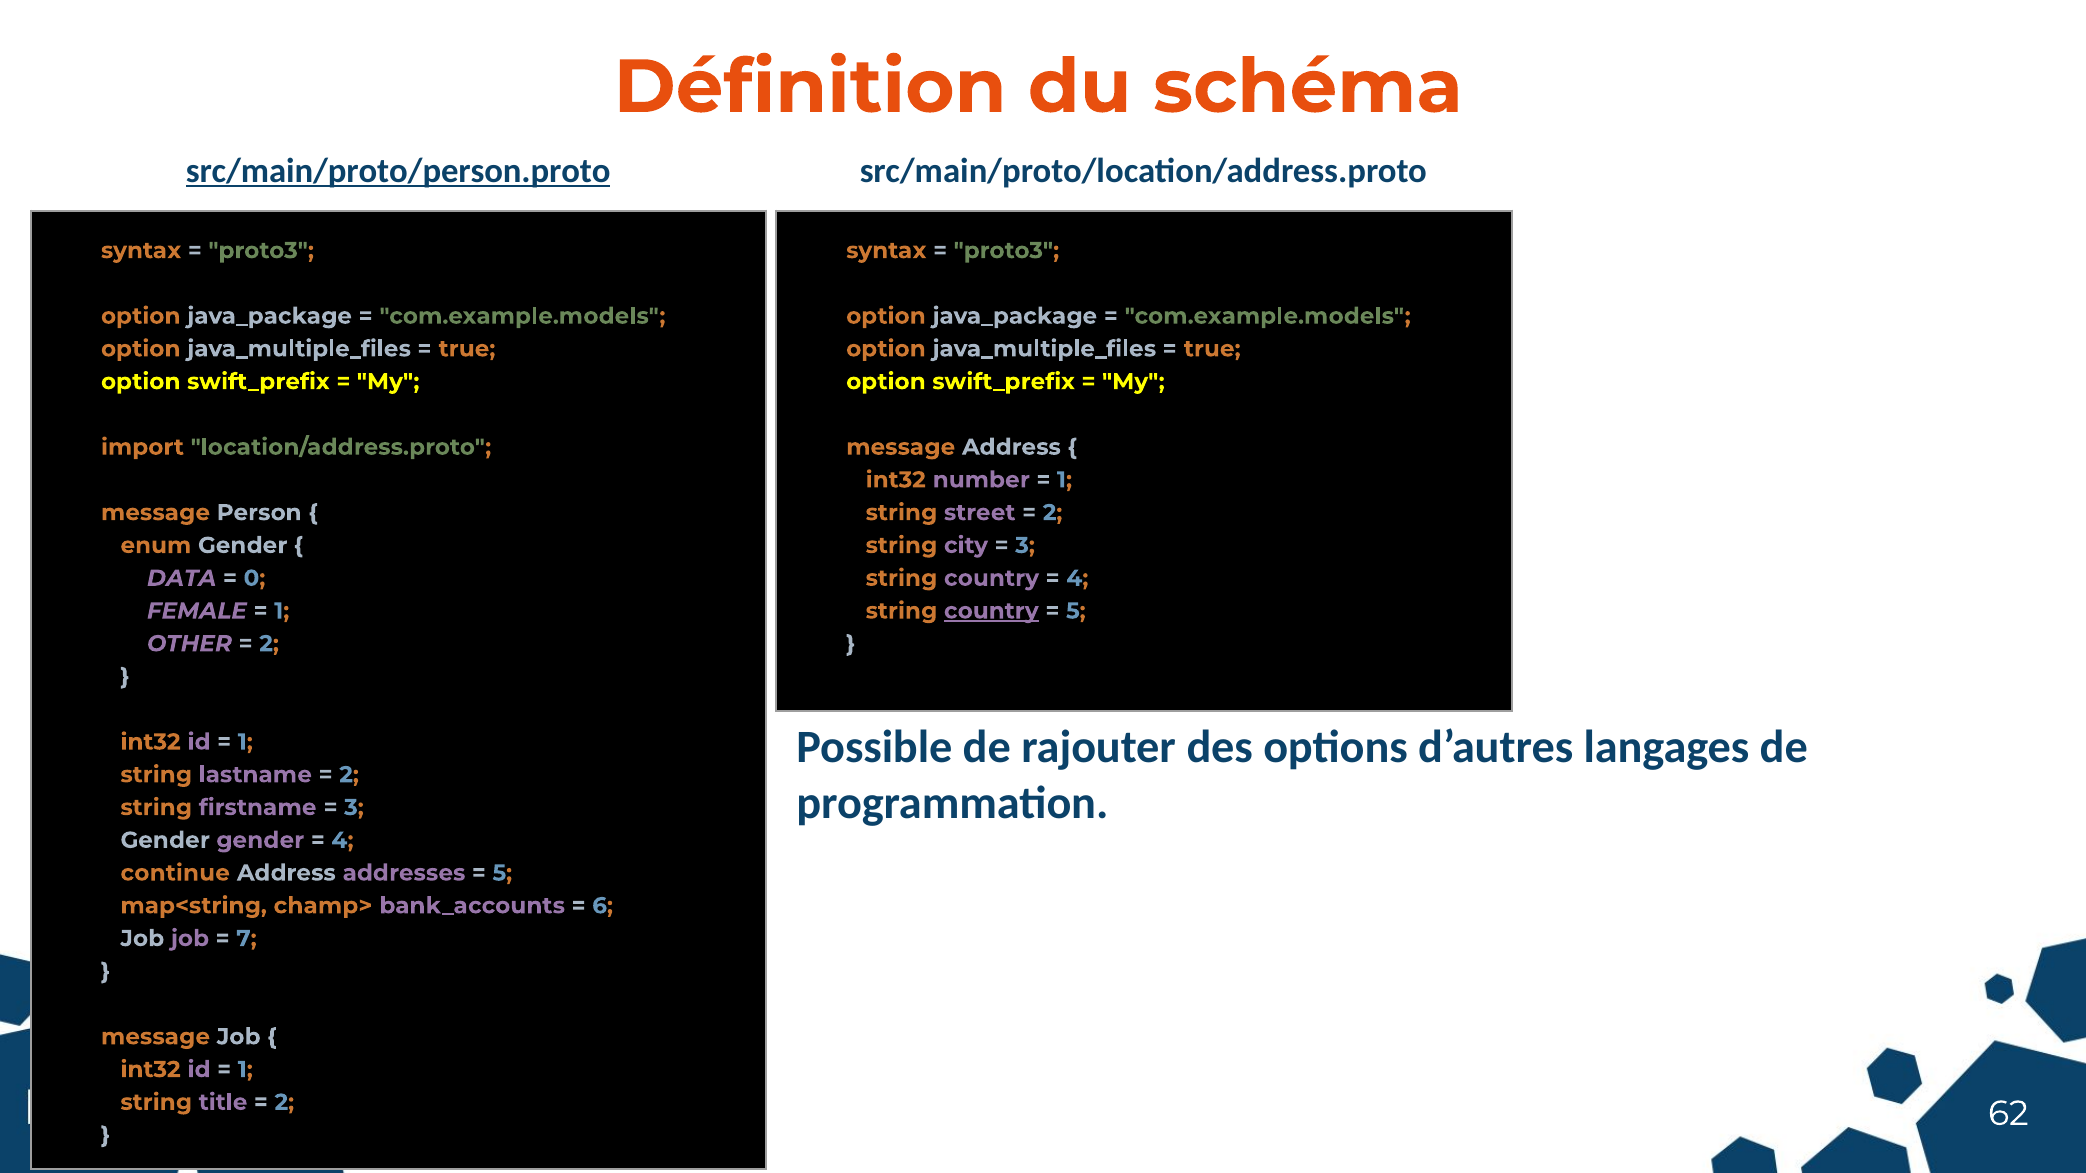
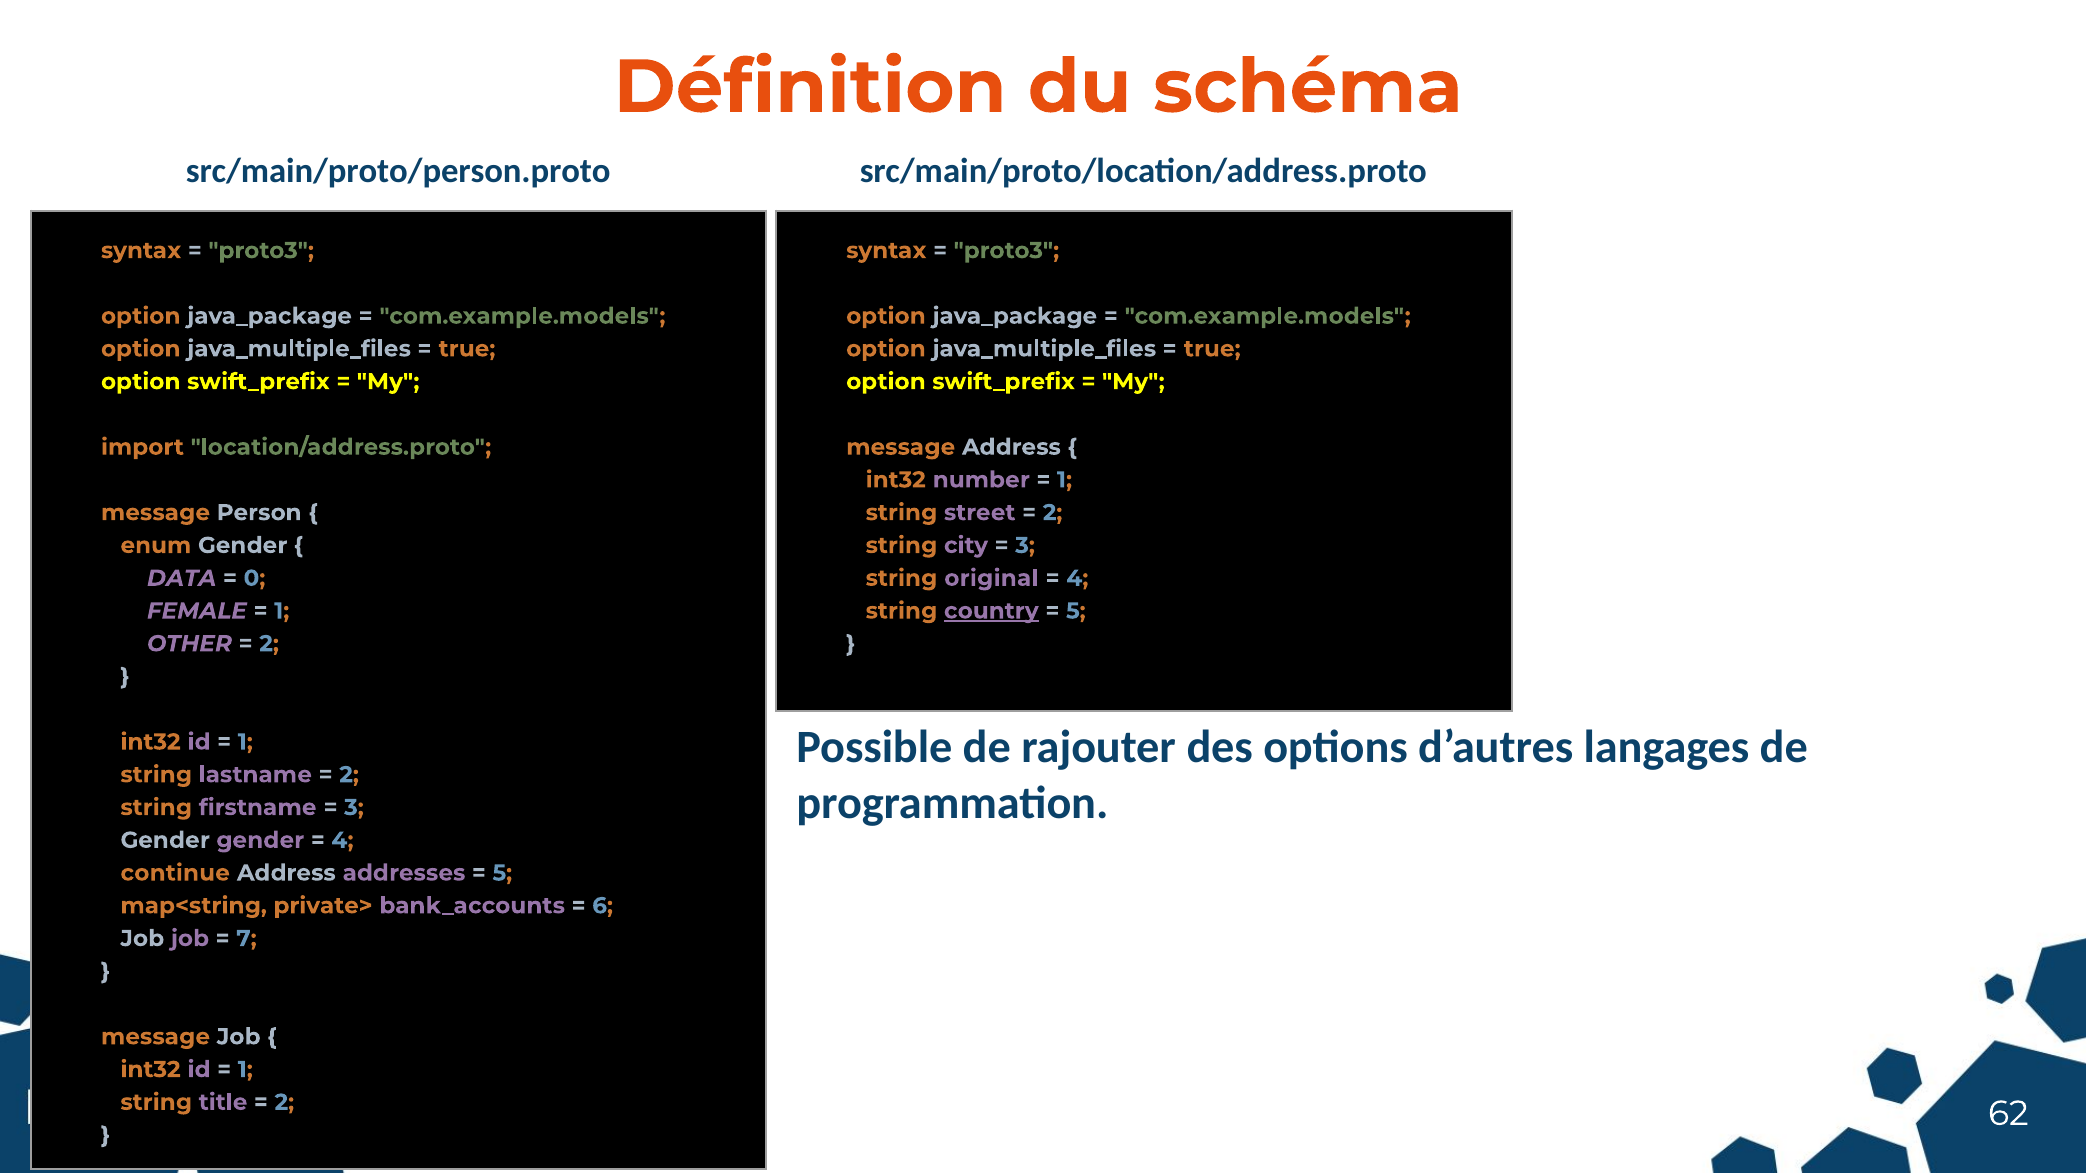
src/main/proto/person.proto underline: present -> none
country at (991, 578): country -> original
champ>: champ> -> private>
